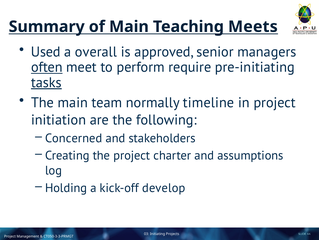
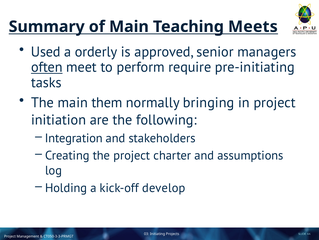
overall: overall -> orderly
tasks underline: present -> none
team: team -> them
timeline: timeline -> bringing
Concerned: Concerned -> Integration
